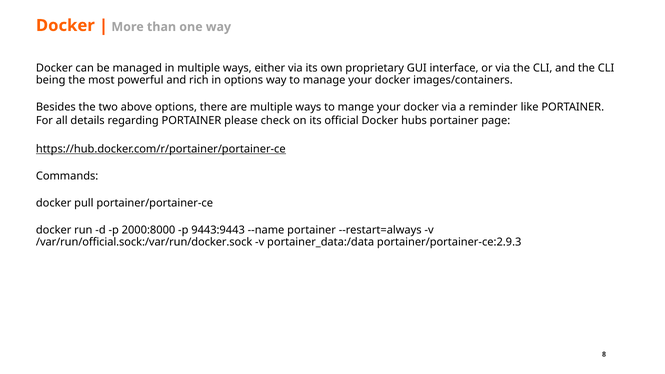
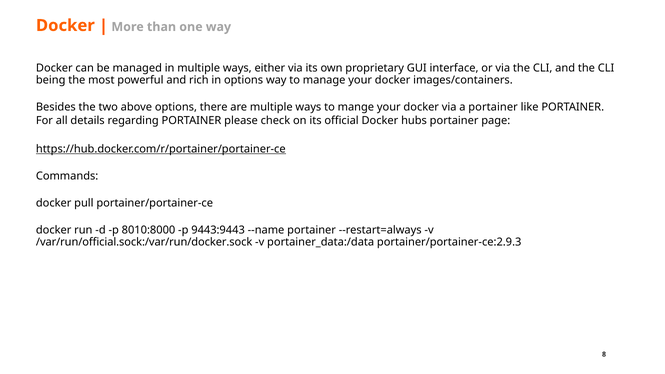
a reminder: reminder -> portainer
2000:8000: 2000:8000 -> 8010:8000
